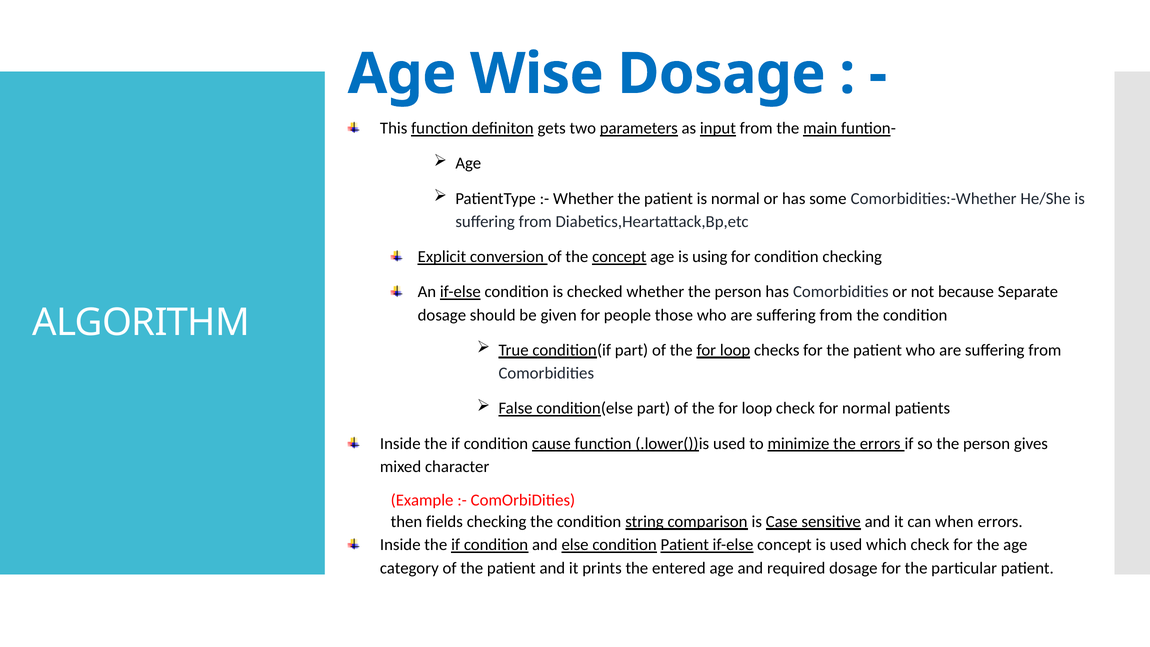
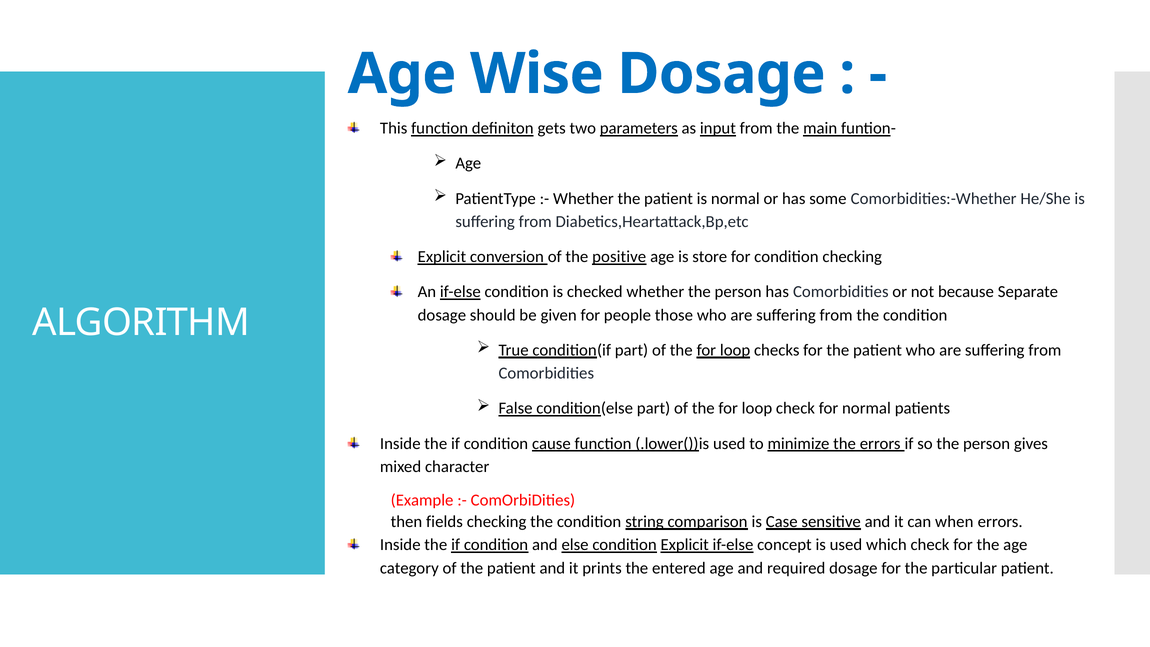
the concept: concept -> positive
using: using -> store
condition Patient: Patient -> Explicit
